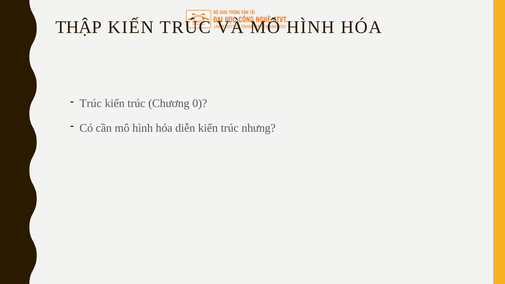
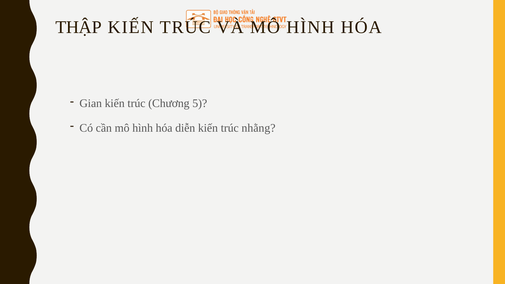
Trúc at (91, 103): Trúc -> Gian
0: 0 -> 5
nhưng: nhưng -> nhằng
